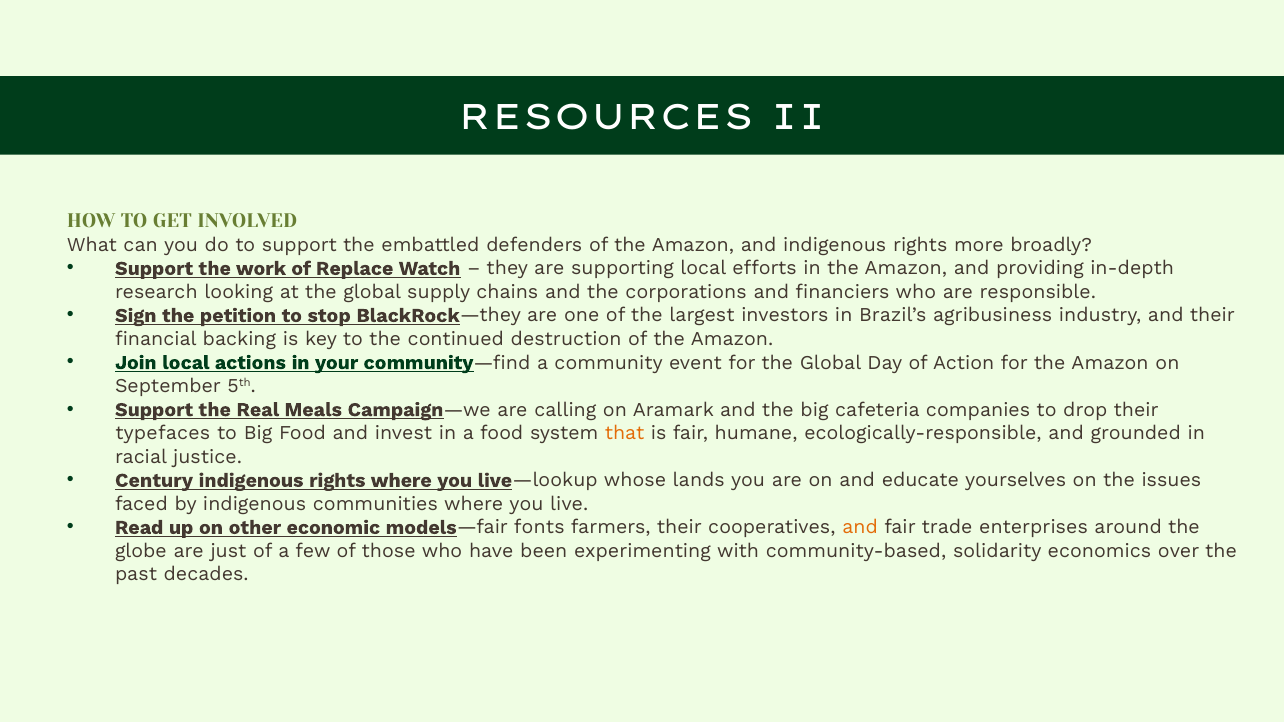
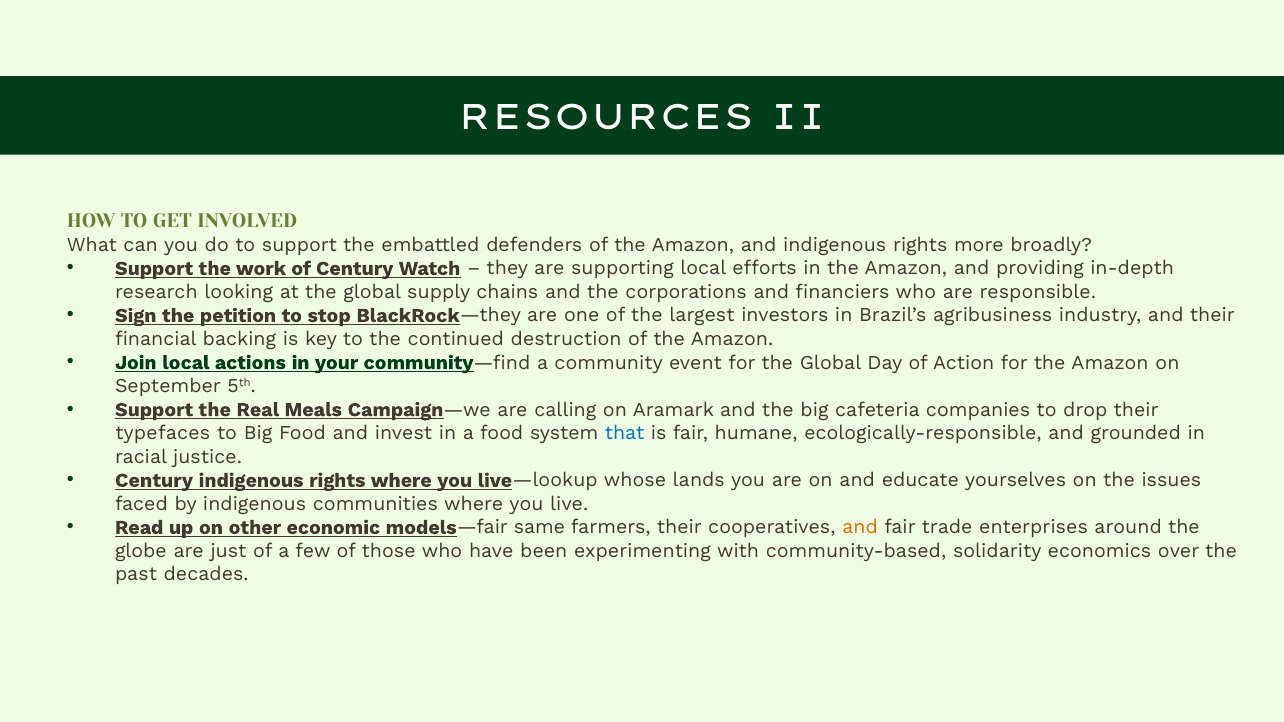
of Replace: Replace -> Century
that colour: orange -> blue
fonts: fonts -> same
